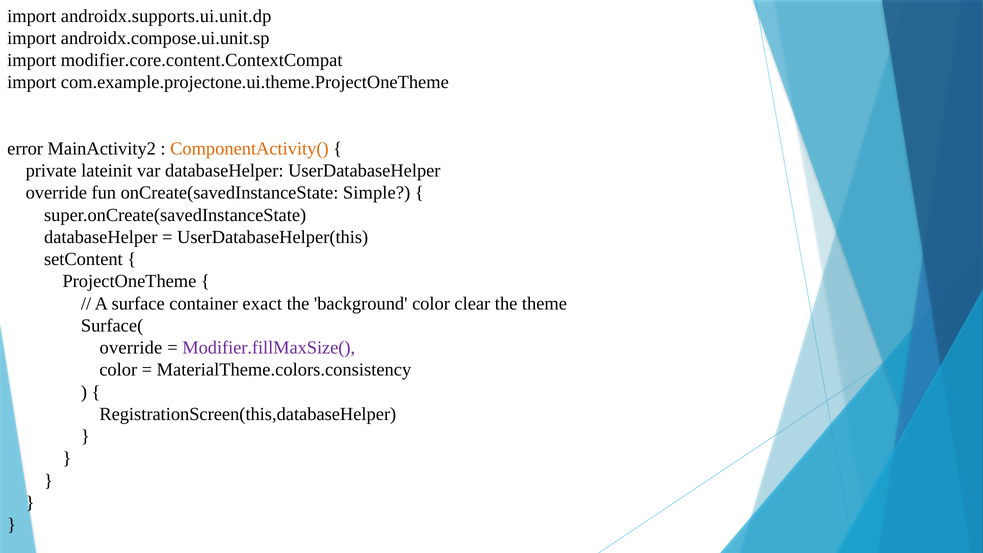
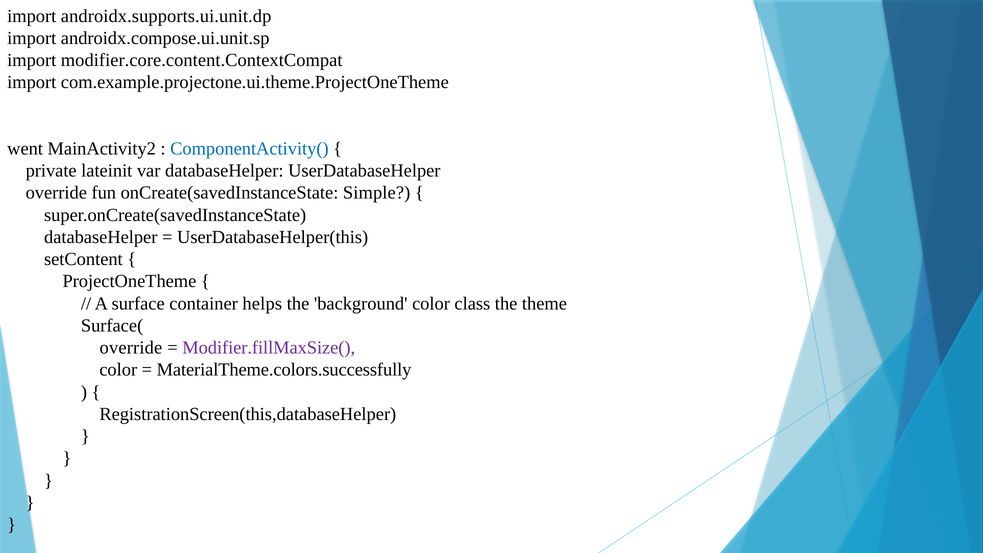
error: error -> went
ComponentActivity( colour: orange -> blue
exact: exact -> helps
clear: clear -> class
MaterialTheme.colors.consistency: MaterialTheme.colors.consistency -> MaterialTheme.colors.successfully
